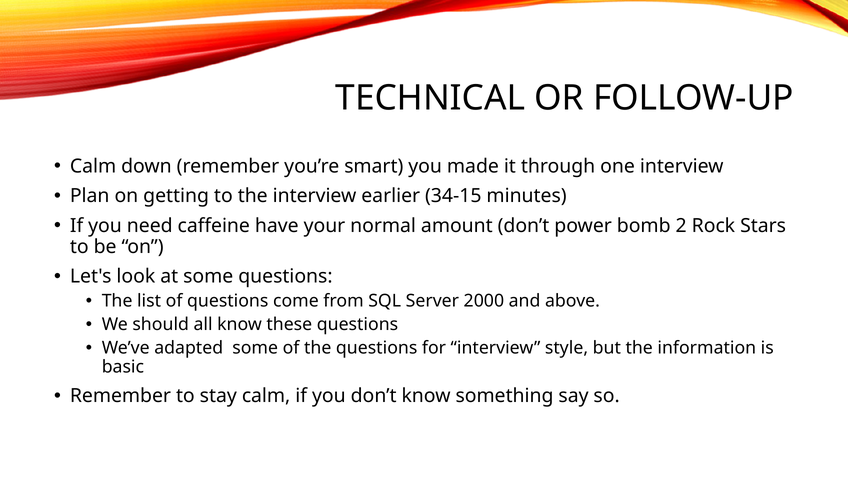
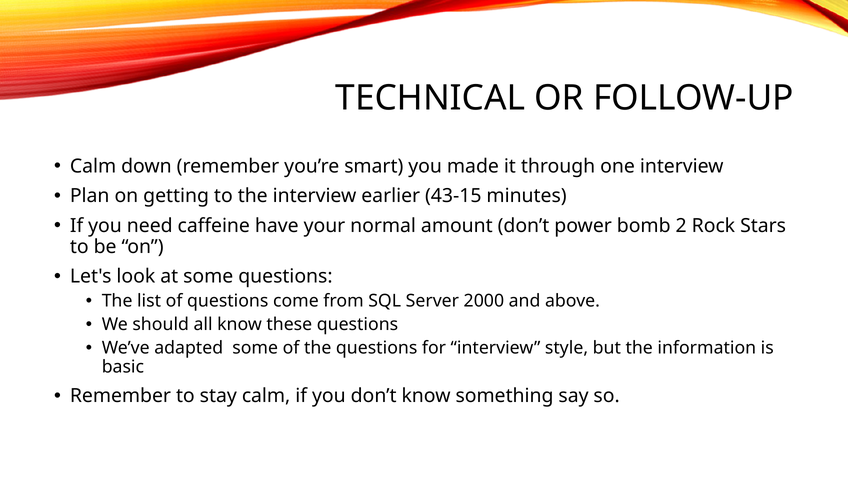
34-15: 34-15 -> 43-15
